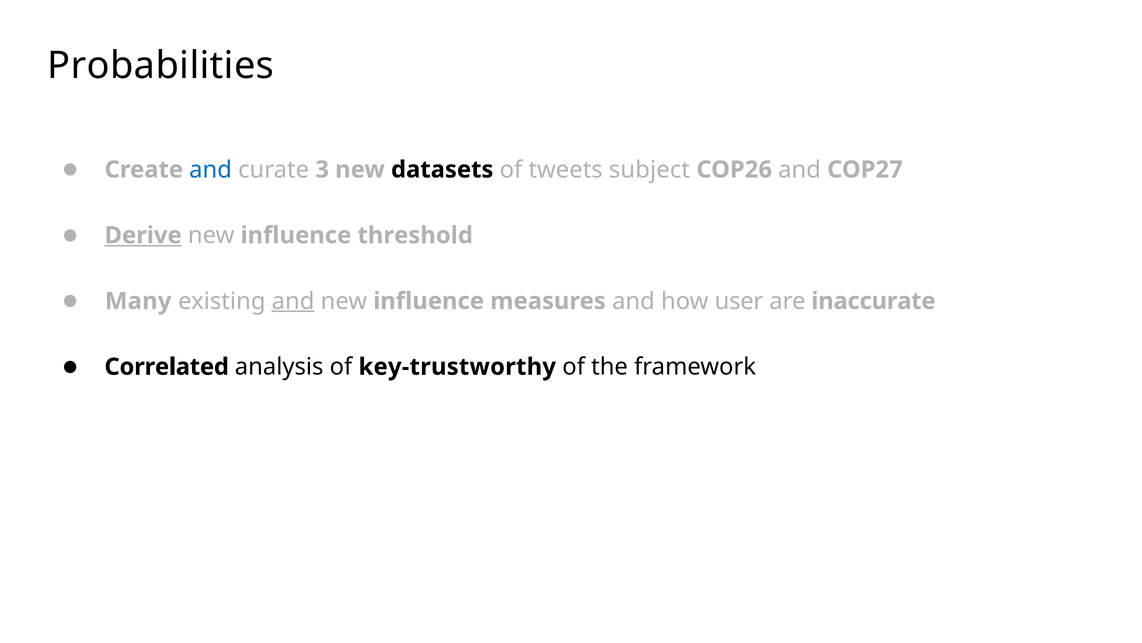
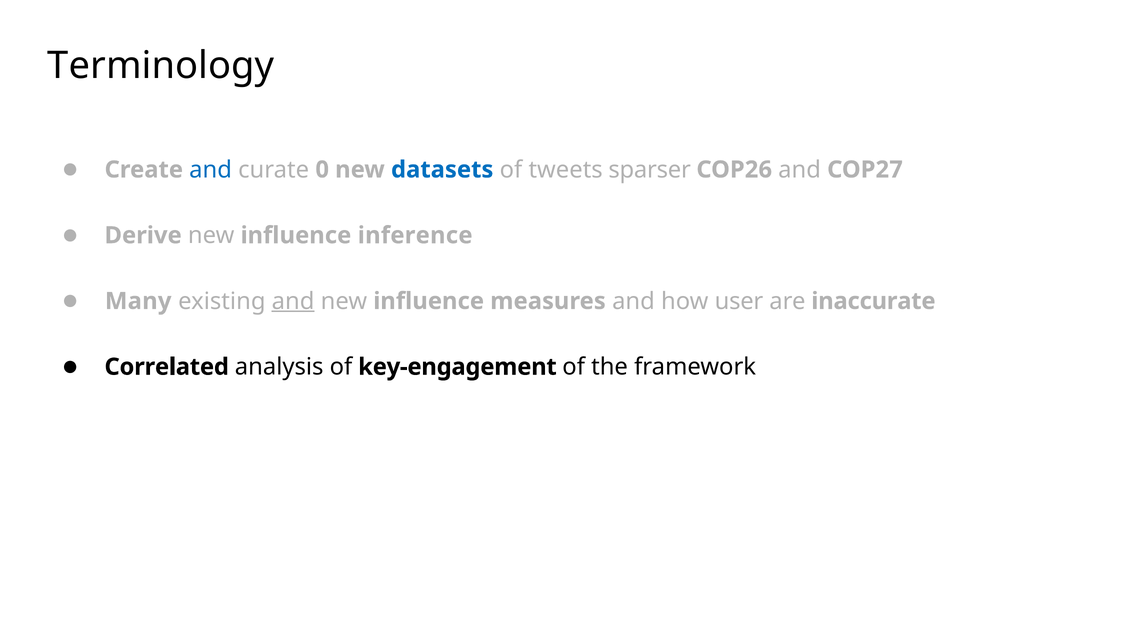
Probabilities: Probabilities -> Terminology
3: 3 -> 0
datasets colour: black -> blue
subject: subject -> sparser
Derive underline: present -> none
threshold: threshold -> inference
key-trustworthy: key-trustworthy -> key-engagement
